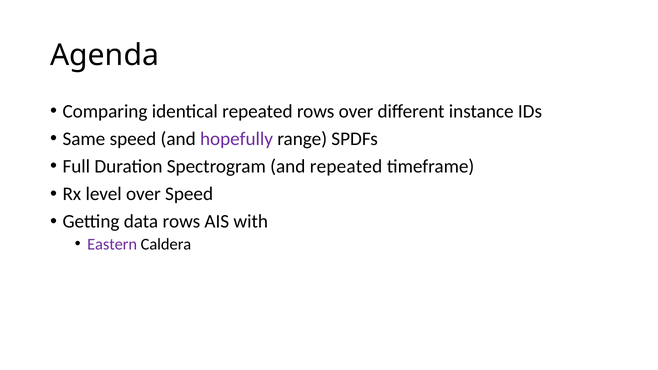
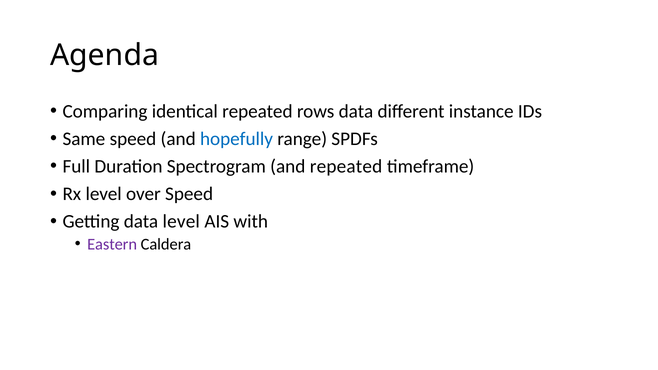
rows over: over -> data
hopefully colour: purple -> blue
data rows: rows -> level
